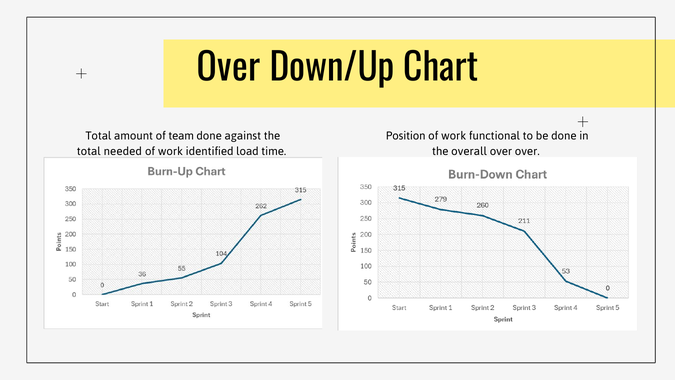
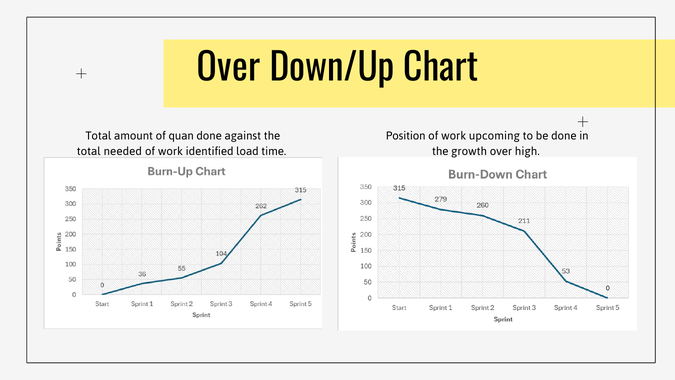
team: team -> quan
functional: functional -> upcoming
overall: overall -> growth
over over: over -> high
